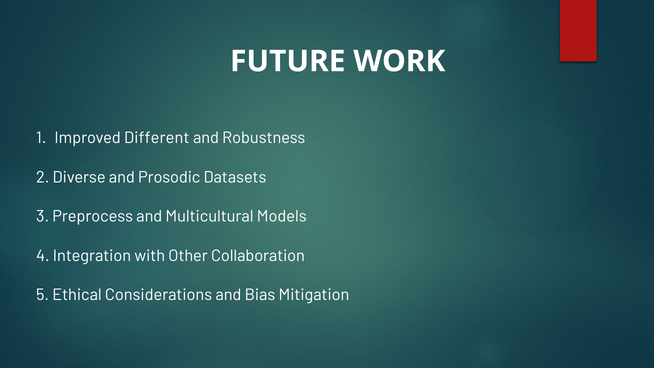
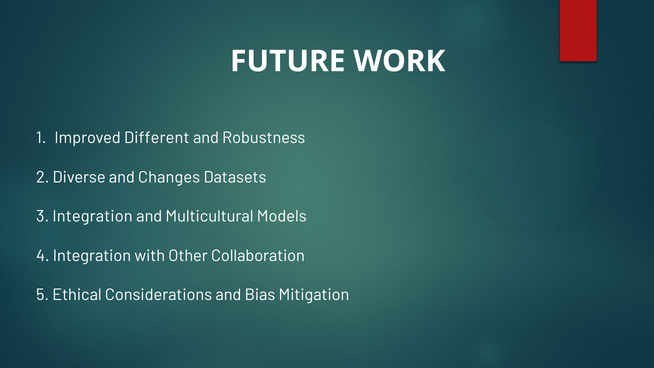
Prosodic: Prosodic -> Changes
3 Preprocess: Preprocess -> Integration
